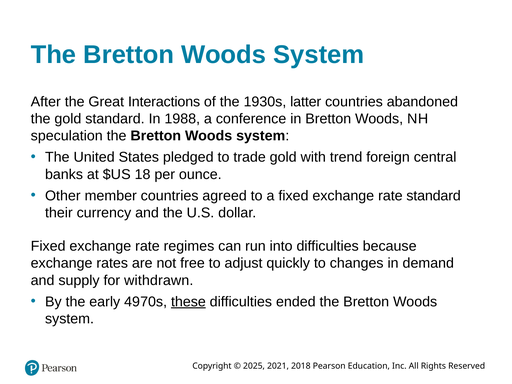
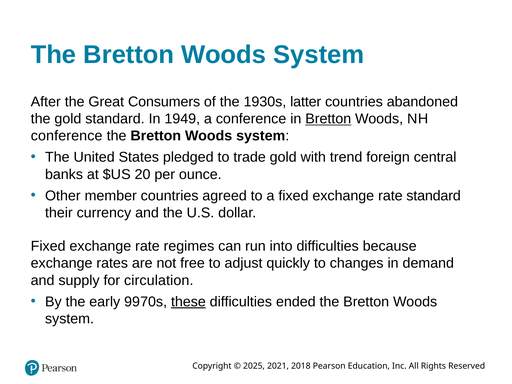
Interactions: Interactions -> Consumers
1988: 1988 -> 1949
Bretton at (328, 119) underline: none -> present
speculation at (67, 136): speculation -> conference
18: 18 -> 20
withdrawn: withdrawn -> circulation
49: 49 -> 99
